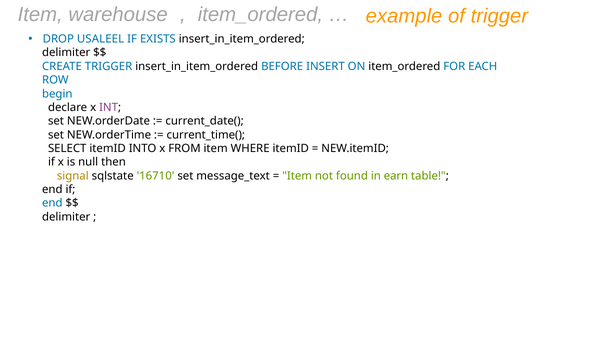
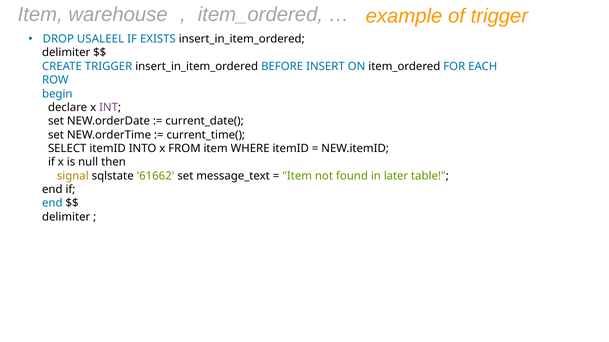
16710: 16710 -> 61662
earn: earn -> later
